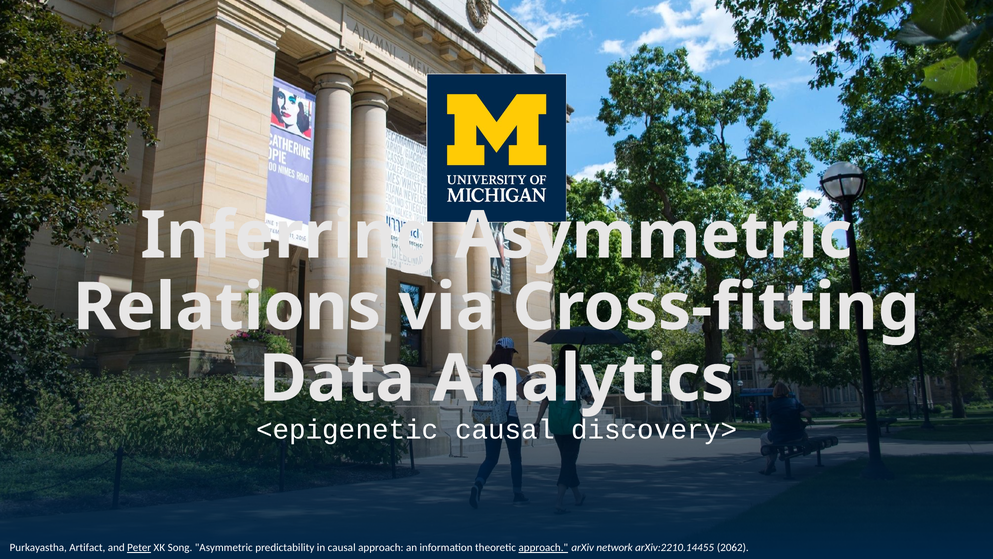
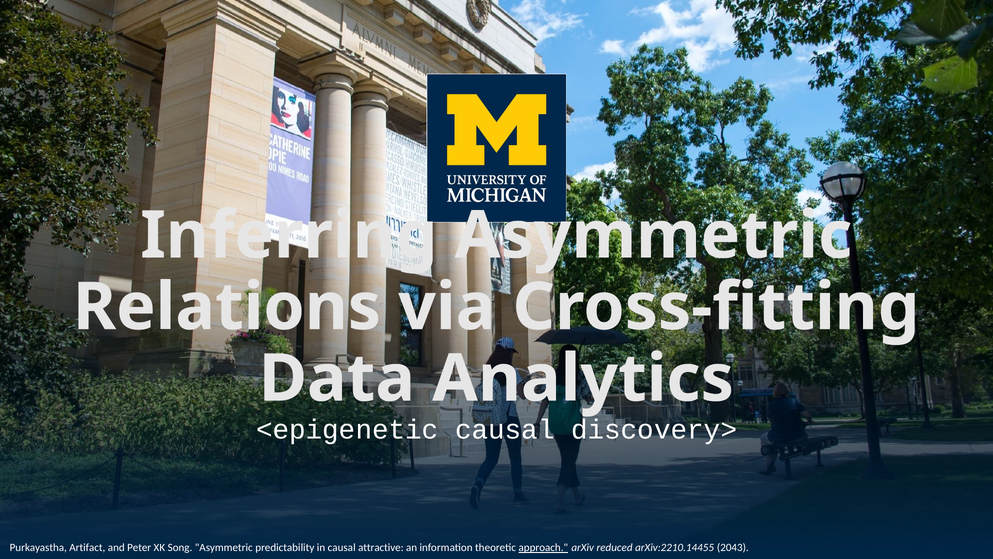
Peter underline: present -> none
causal approach: approach -> attractive
network: network -> reduced
2062: 2062 -> 2043
